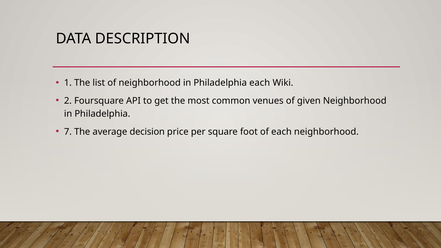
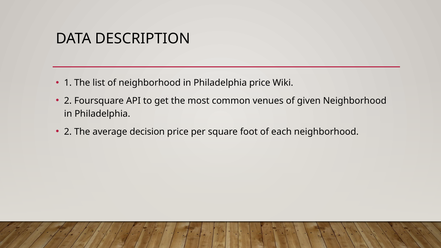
Philadelphia each: each -> price
7 at (68, 132): 7 -> 2
